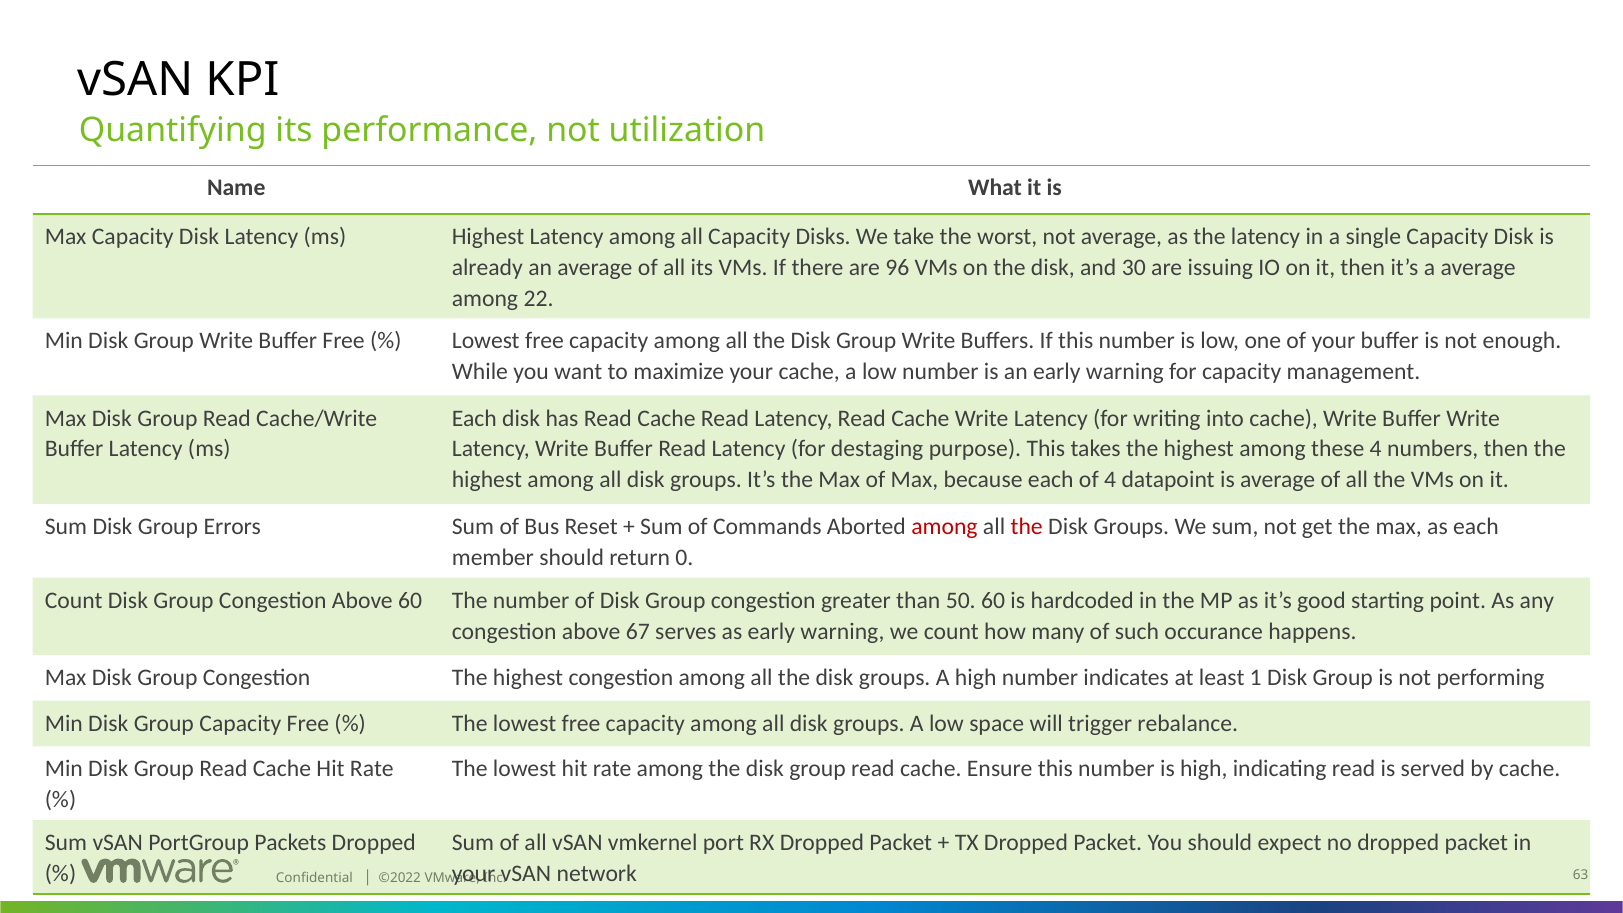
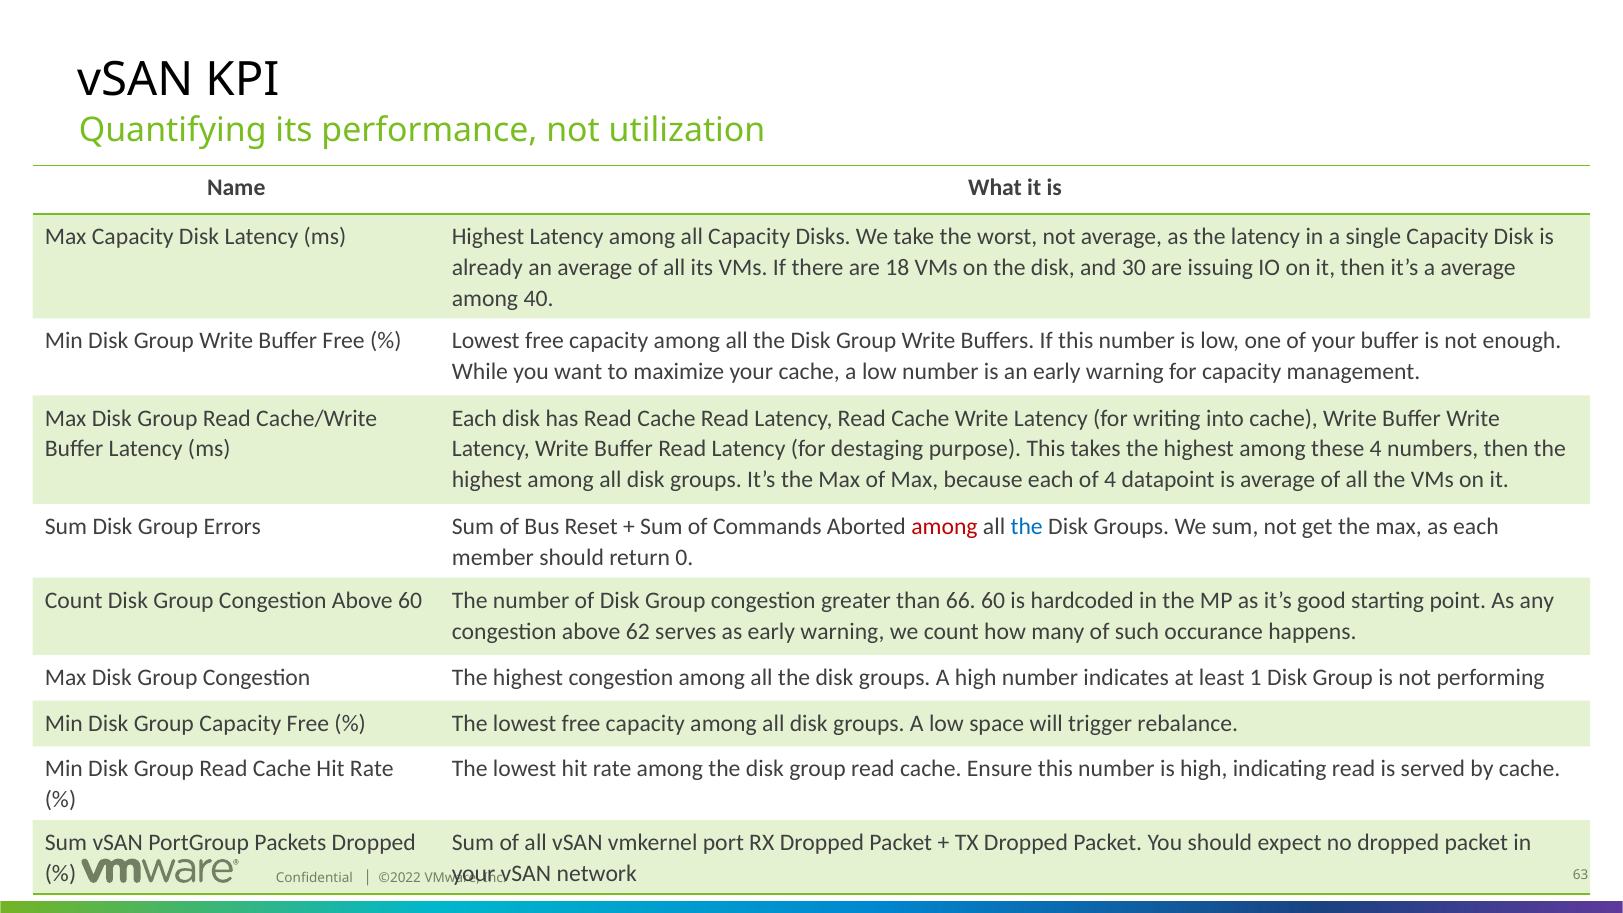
96: 96 -> 18
22: 22 -> 40
the at (1027, 527) colour: red -> blue
50: 50 -> 66
67: 67 -> 62
